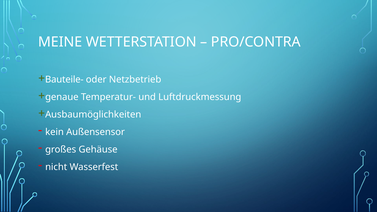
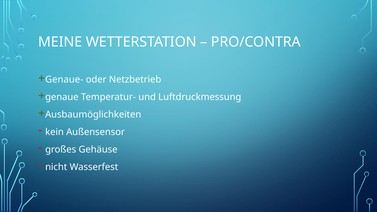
Bauteile-: Bauteile- -> Genaue-
